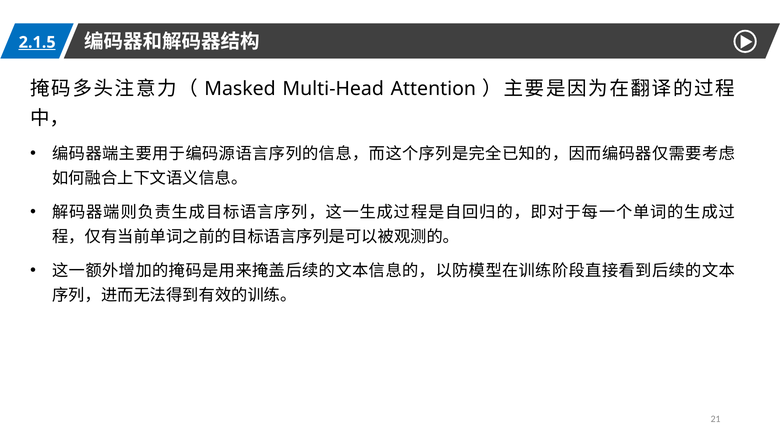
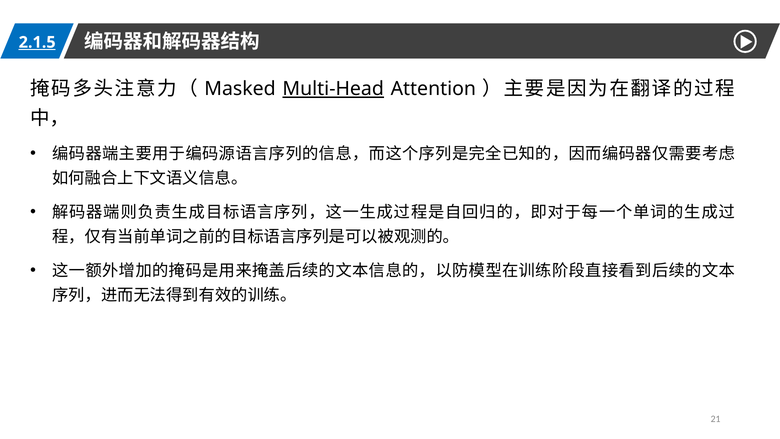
Multi-Head underline: none -> present
